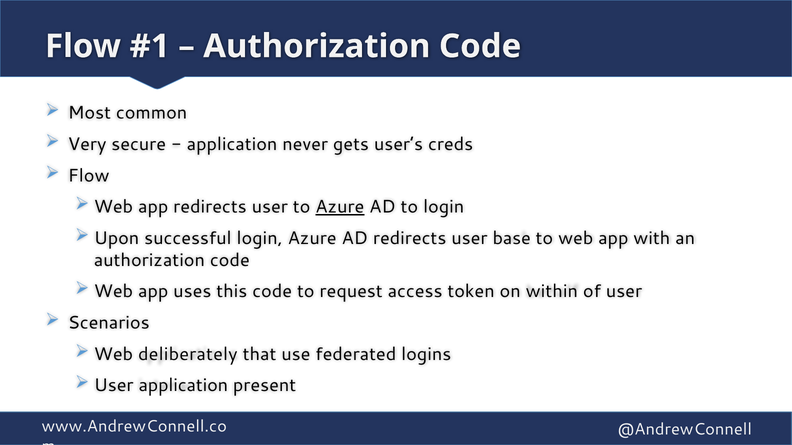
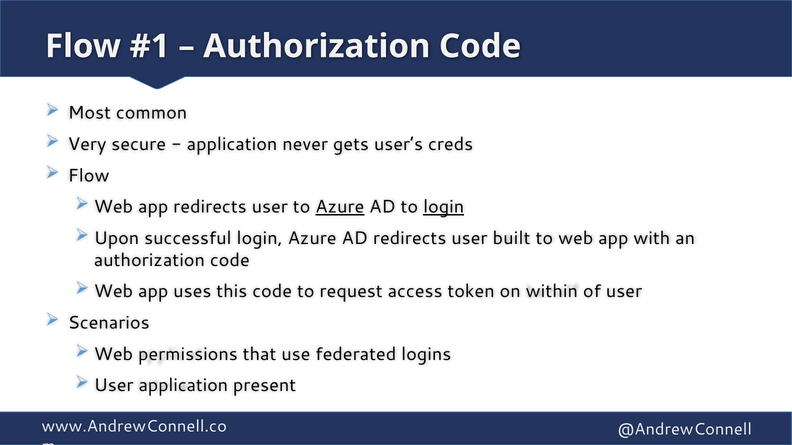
login at (444, 207) underline: none -> present
base: base -> built
deliberately: deliberately -> permissions
